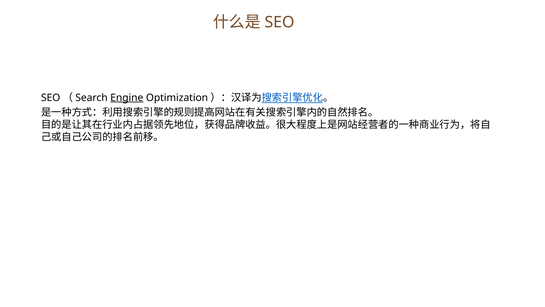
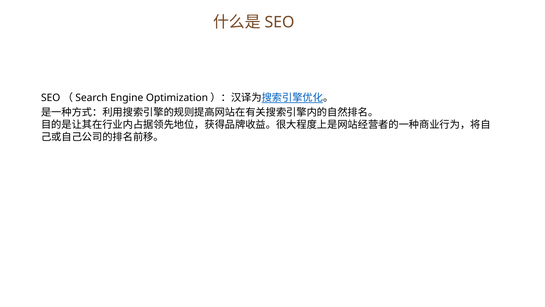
Engine underline: present -> none
